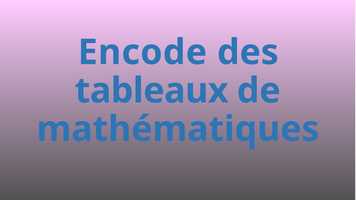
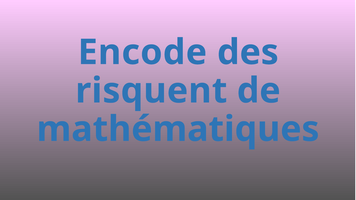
tableaux: tableaux -> risquent
